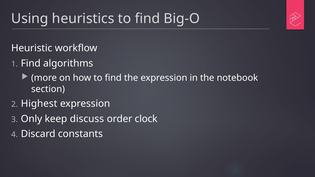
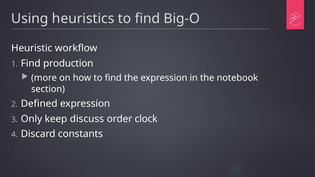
algorithms: algorithms -> production
Highest: Highest -> Defined
